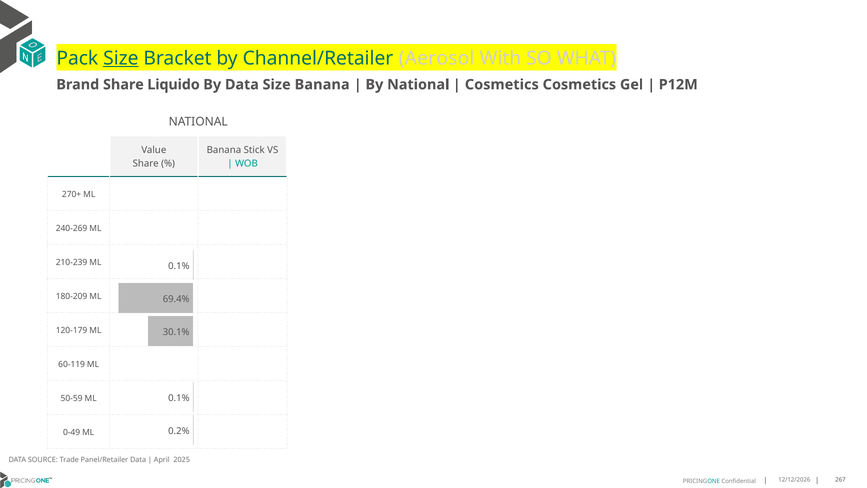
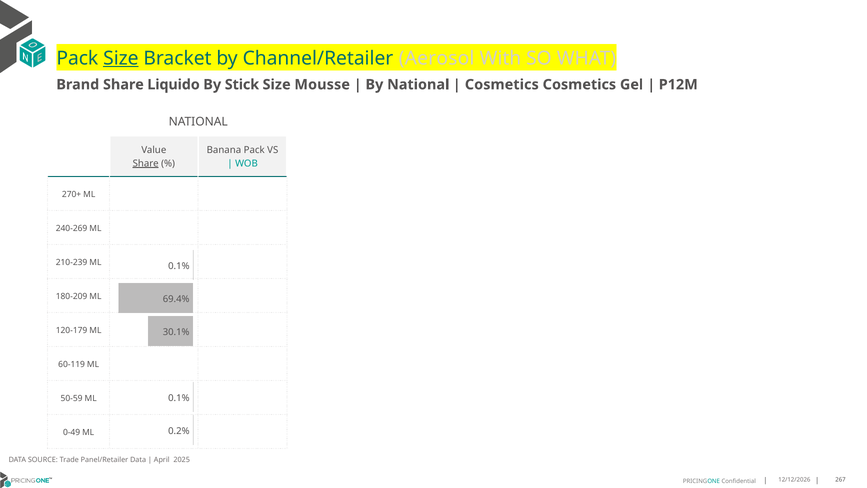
By Data: Data -> Stick
Size Banana: Banana -> Mousse
Banana Stick: Stick -> Pack
Share at (146, 163) underline: none -> present
